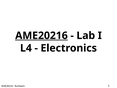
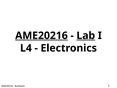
Lab underline: none -> present
